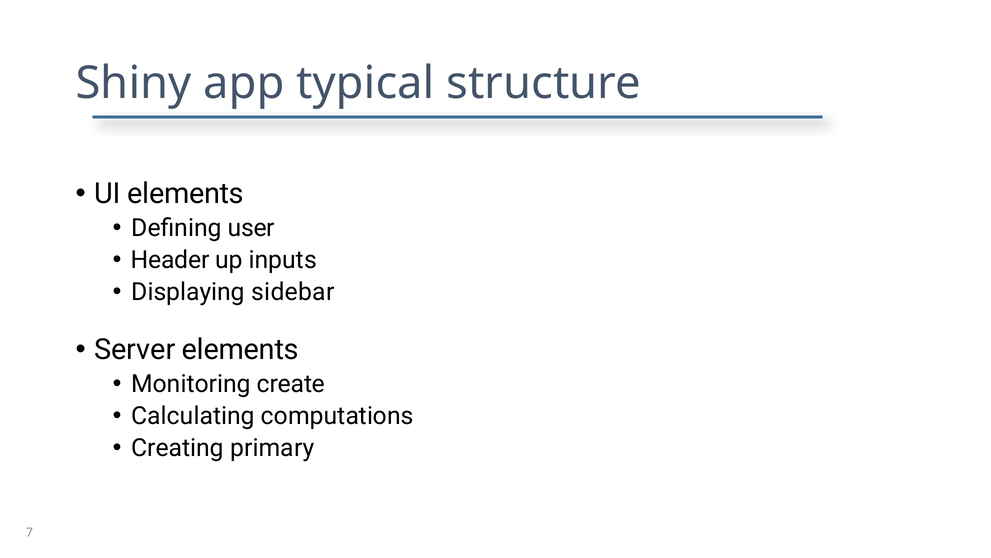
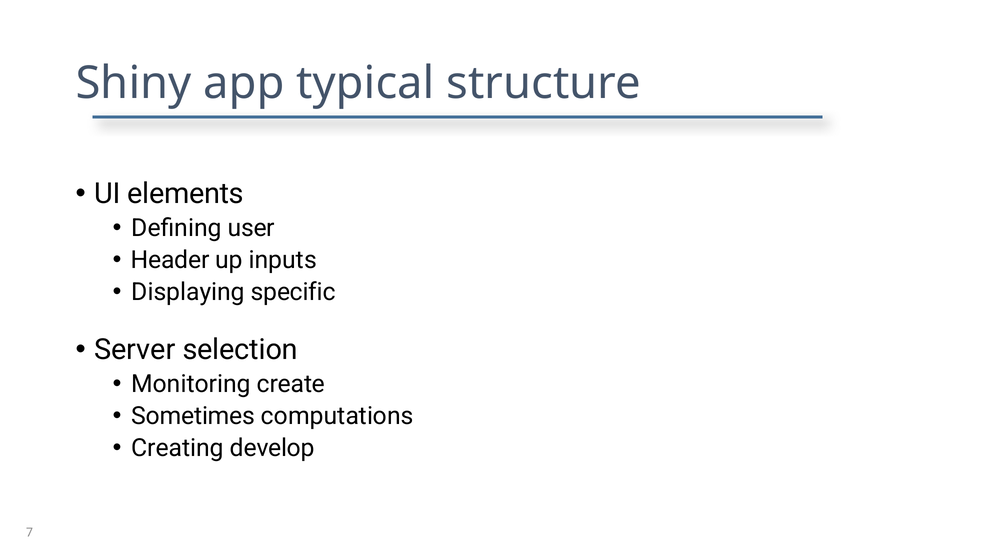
sidebar: sidebar -> specific
Server elements: elements -> selection
Calculating: Calculating -> Sometimes
primary: primary -> develop
